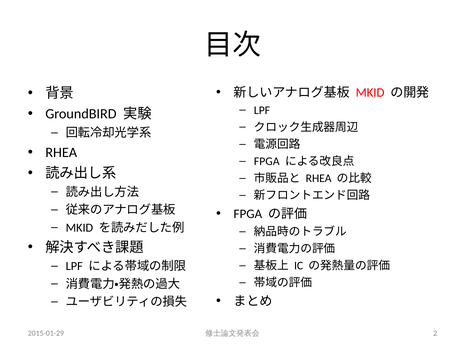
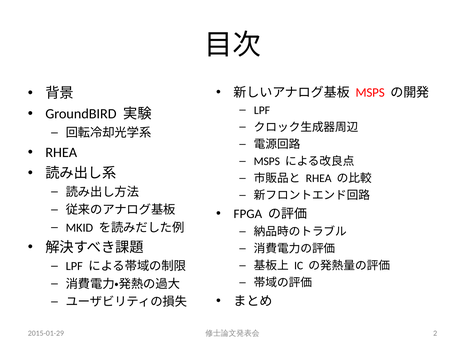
MKID at (370, 92): MKID -> MSPS
FPGA at (267, 161): FPGA -> MSPS
